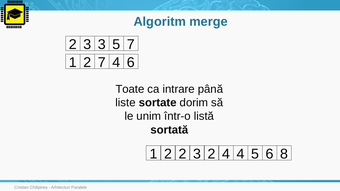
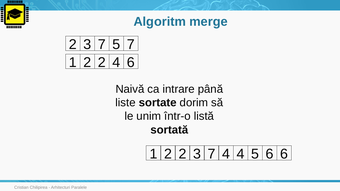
3 at (102, 44): 3 -> 7
7 at (102, 62): 7 -> 2
Toate: Toate -> Naivă
2 2 3 2: 2 -> 7
6 8: 8 -> 6
